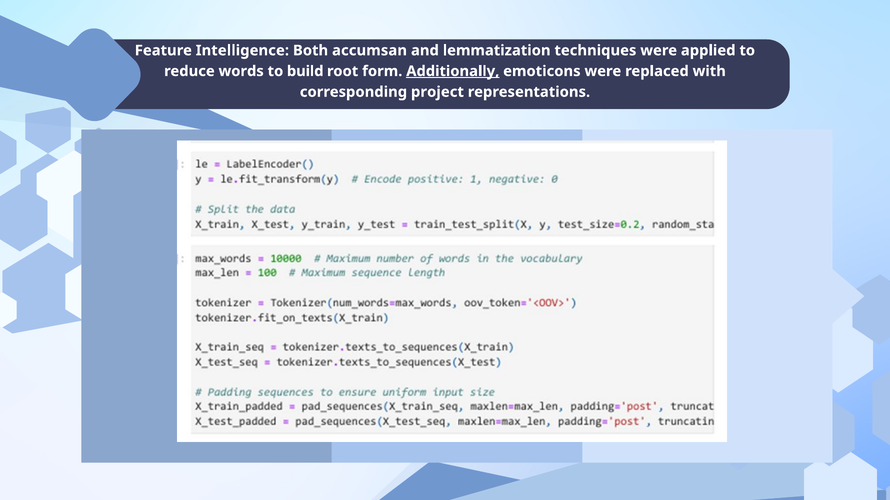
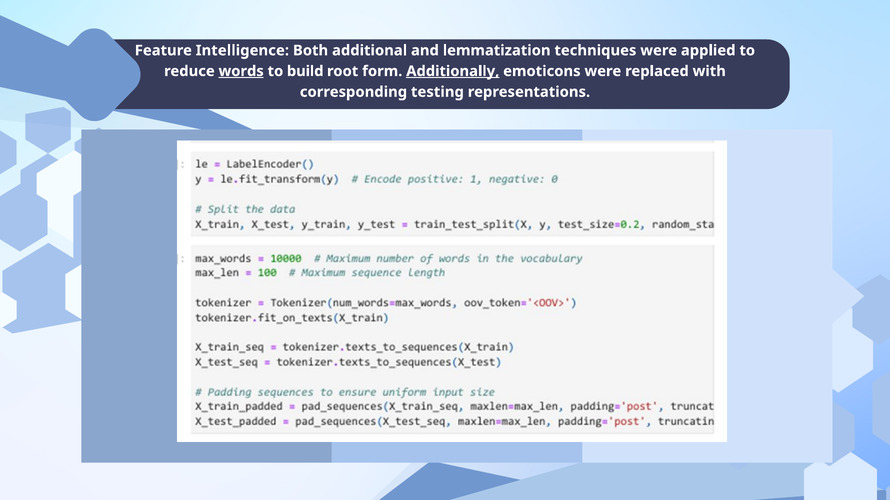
accumsan: accumsan -> additional
words underline: none -> present
project: project -> testing
